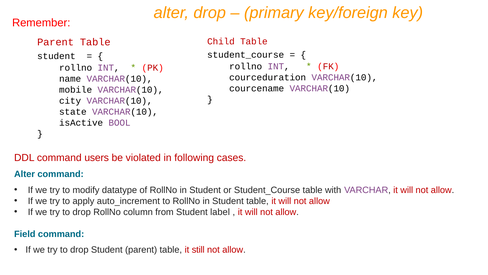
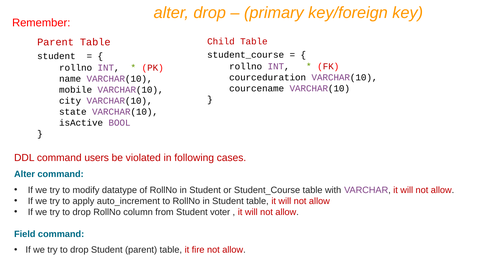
label: label -> voter
still: still -> fire
